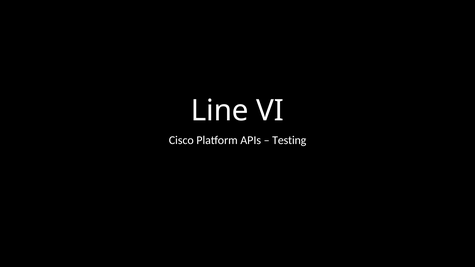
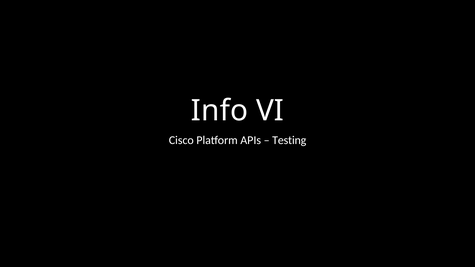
Line: Line -> Info
